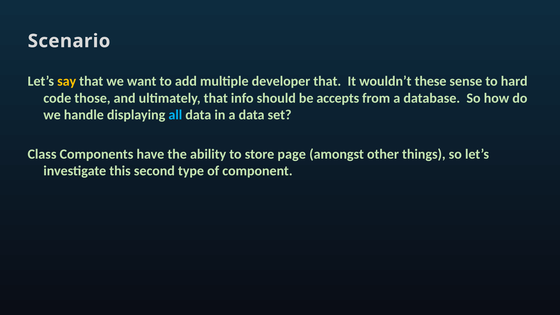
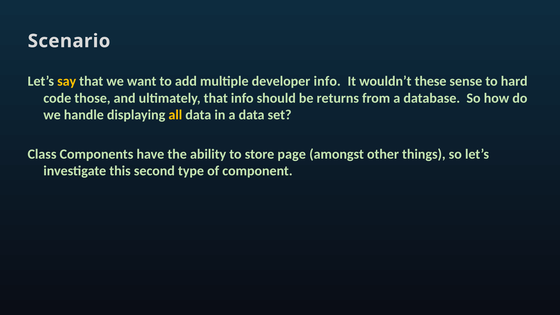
developer that: that -> info
accepts: accepts -> returns
all colour: light blue -> yellow
